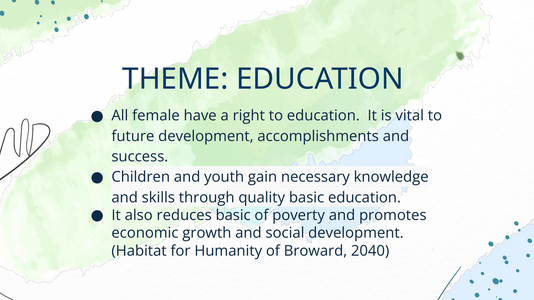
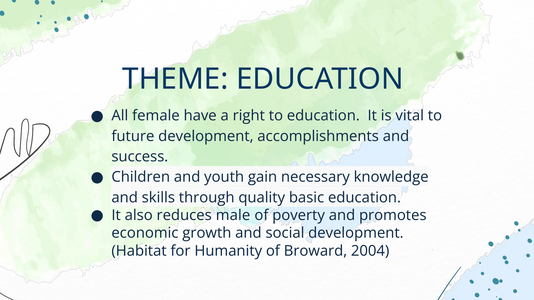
reduces basic: basic -> male
2040: 2040 -> 2004
